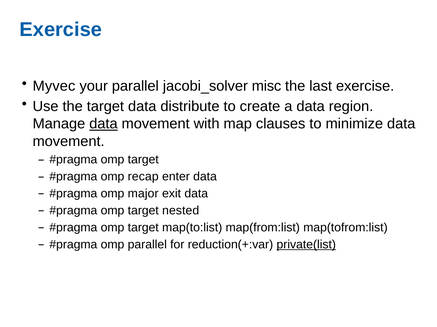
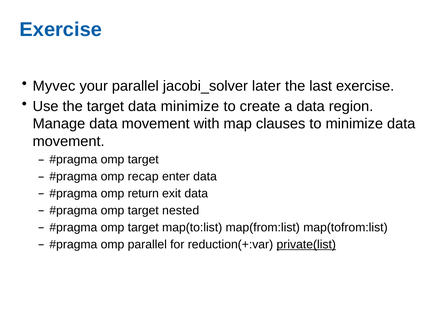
misc: misc -> later
data distribute: distribute -> minimize
data at (103, 124) underline: present -> none
major: major -> return
